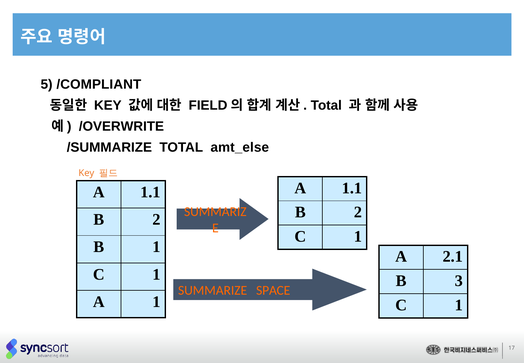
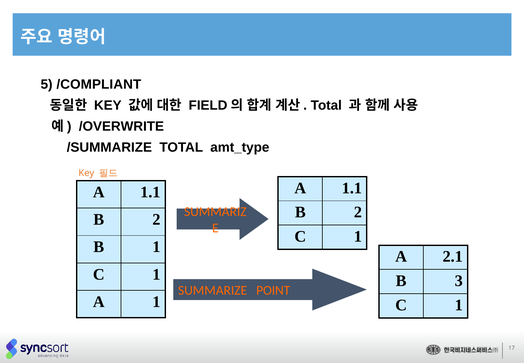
amt_else: amt_else -> amt_type
SPACE: SPACE -> POINT
